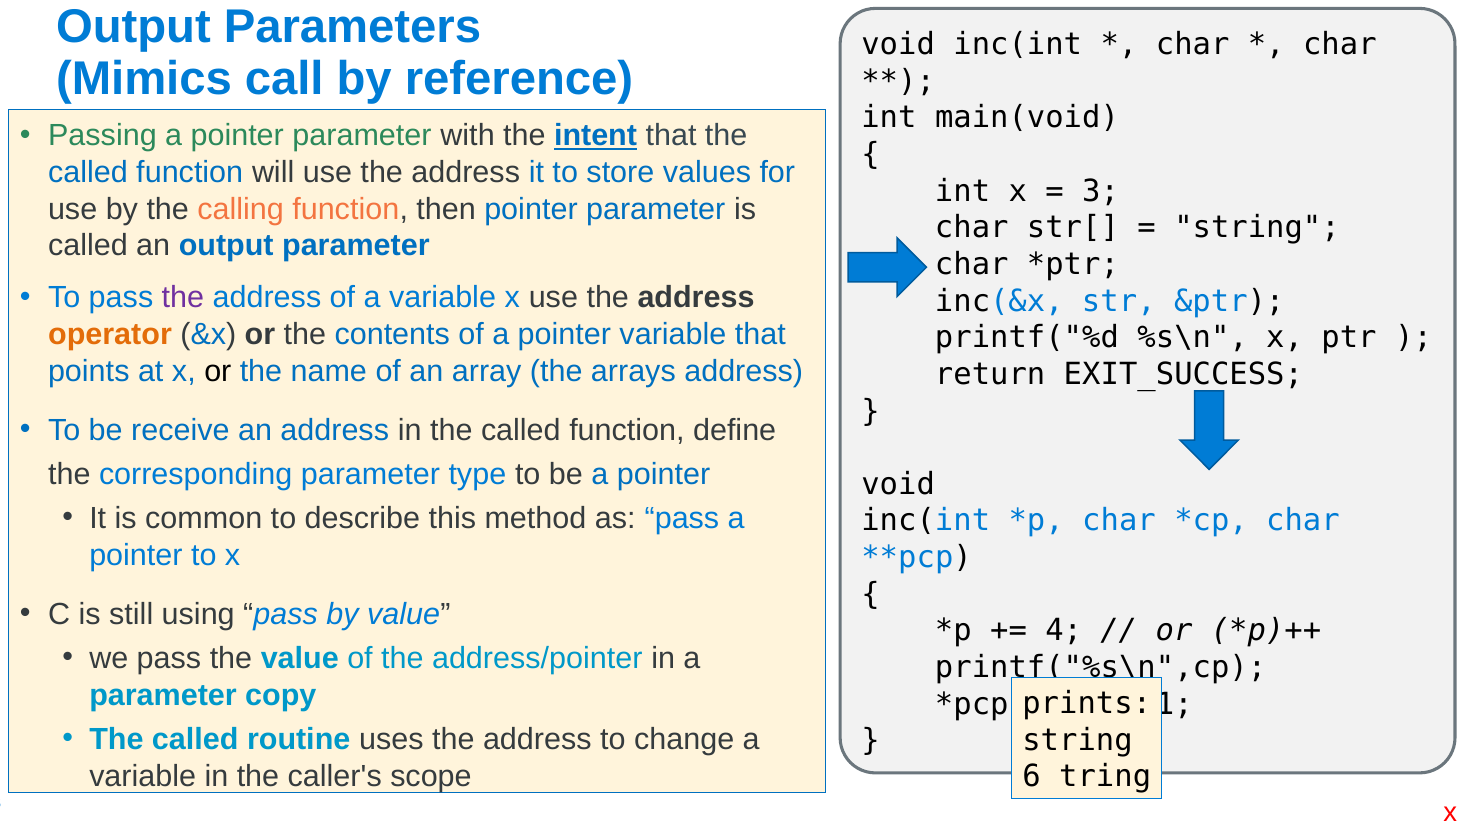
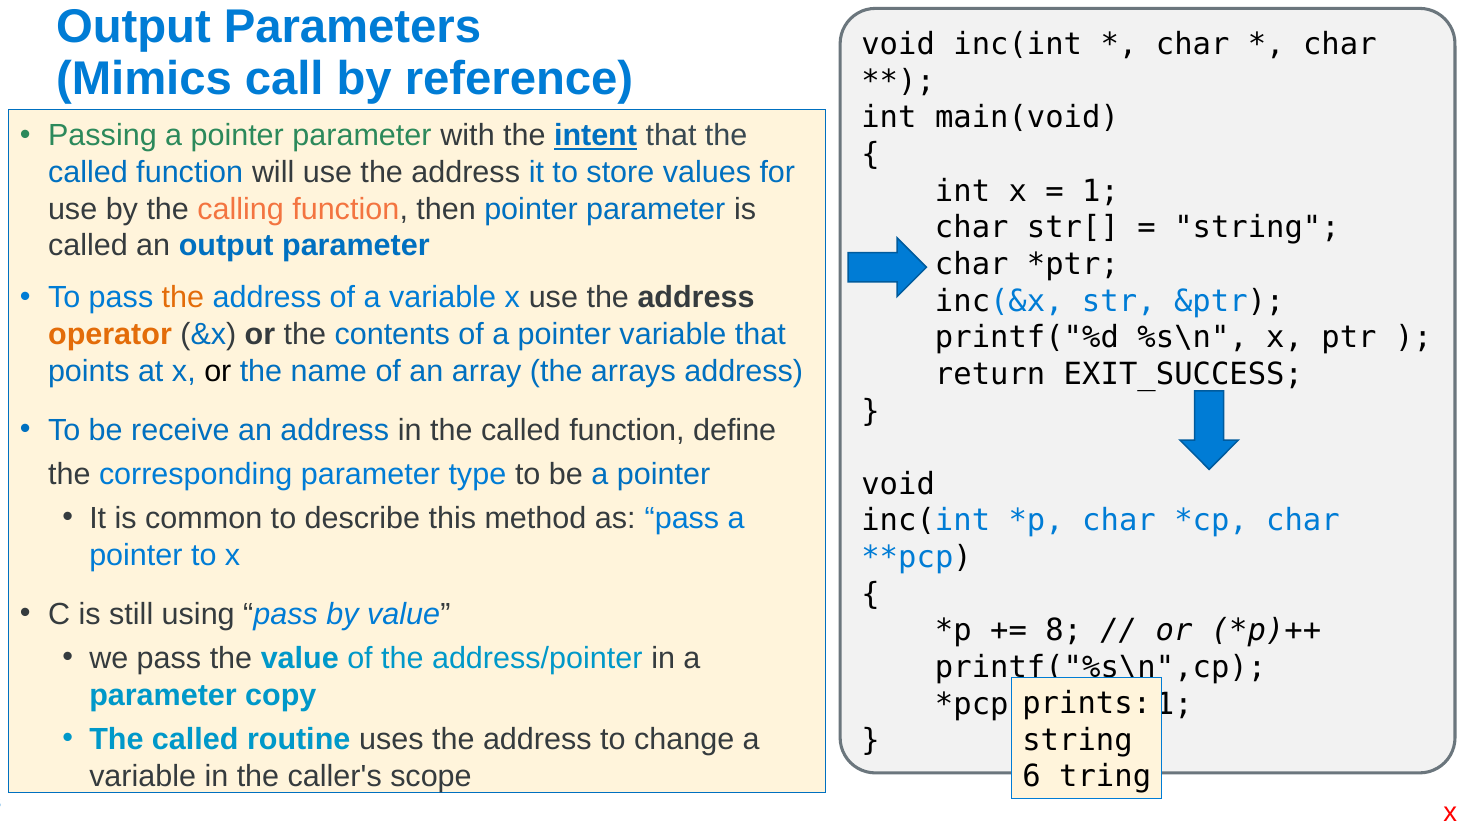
3 at (1101, 191): 3 -> 1
the at (183, 297) colour: purple -> orange
4 at (1064, 630): 4 -> 8
